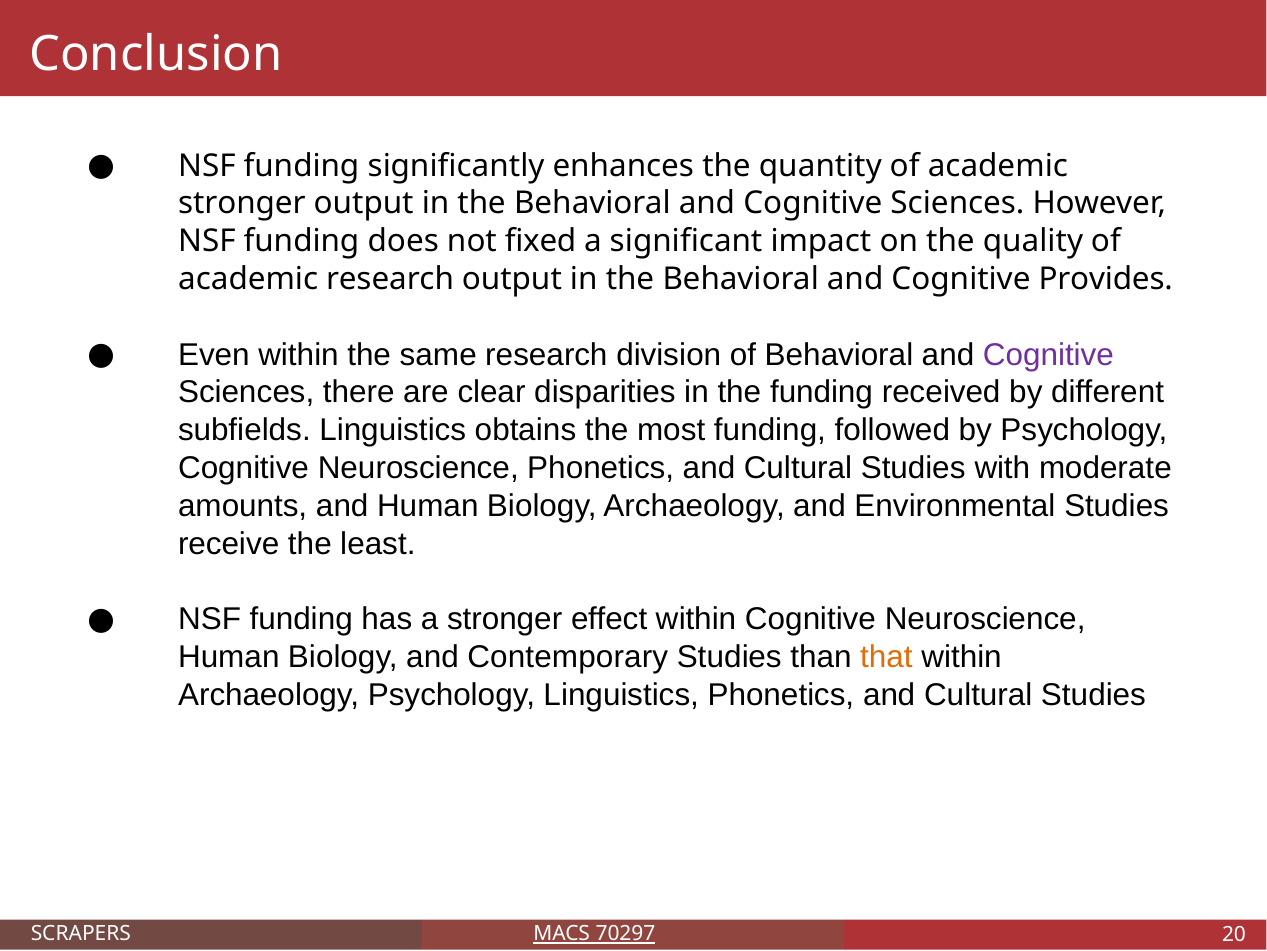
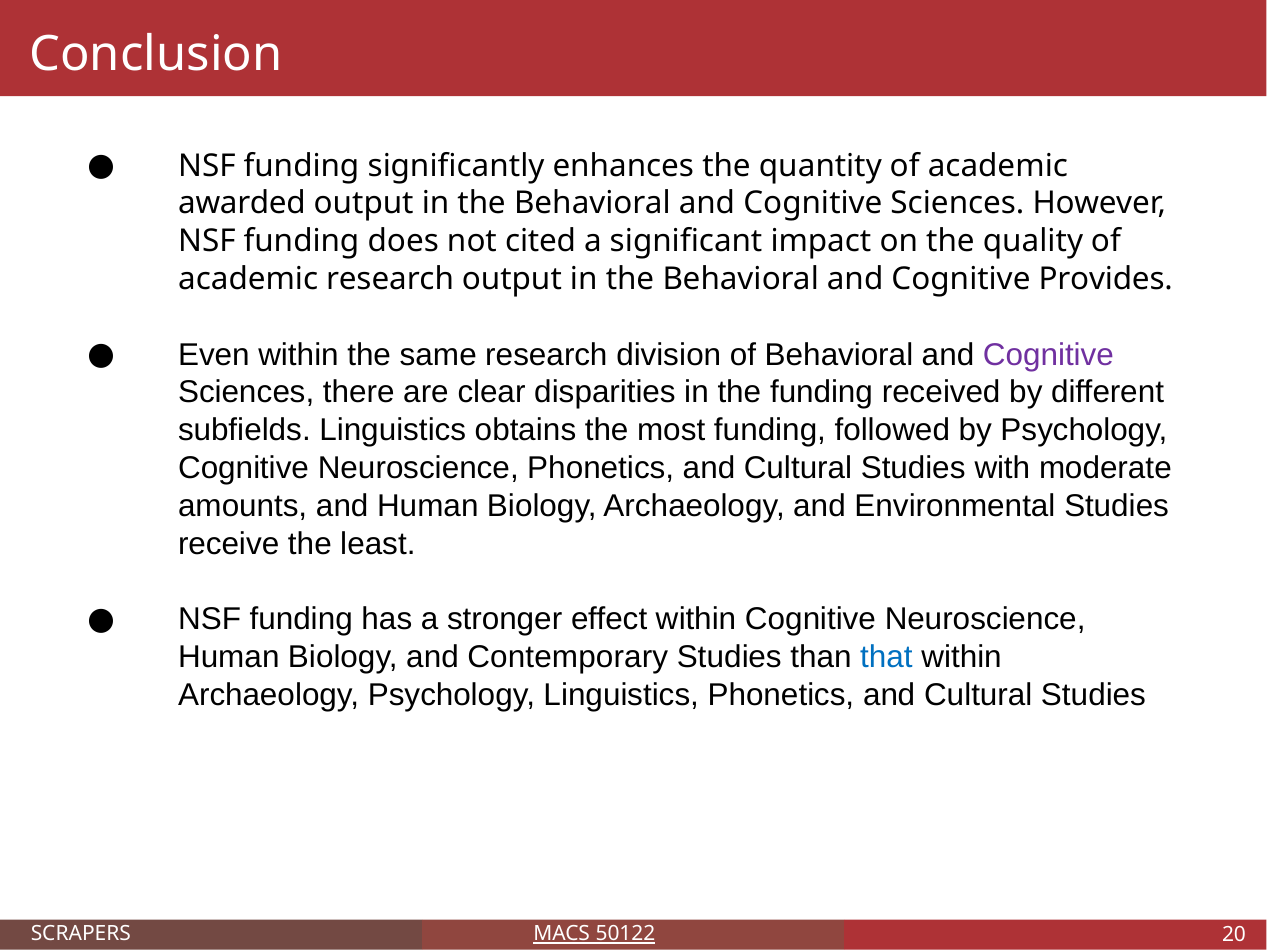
stronger at (242, 204): stronger -> awarded
fixed: fixed -> cited
that colour: orange -> blue
70297: 70297 -> 50122
